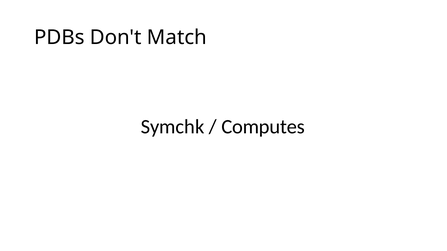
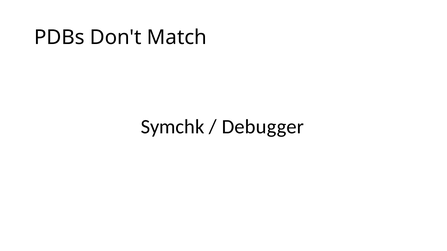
Computes: Computes -> Debugger
